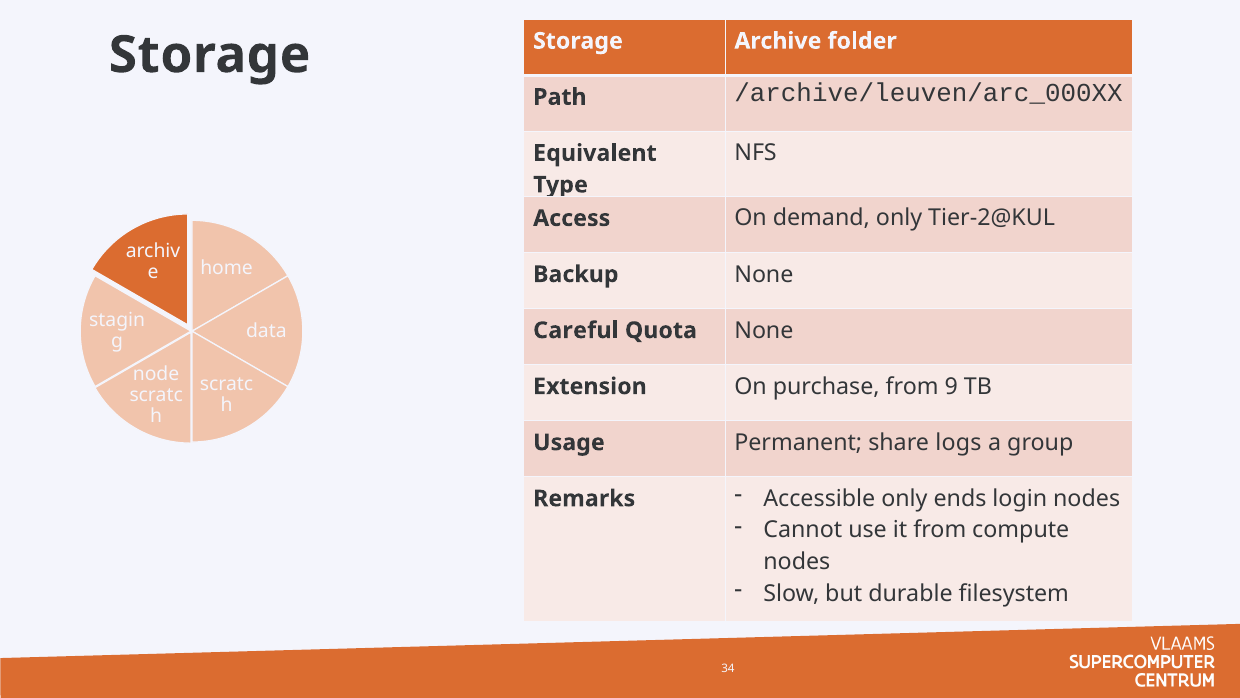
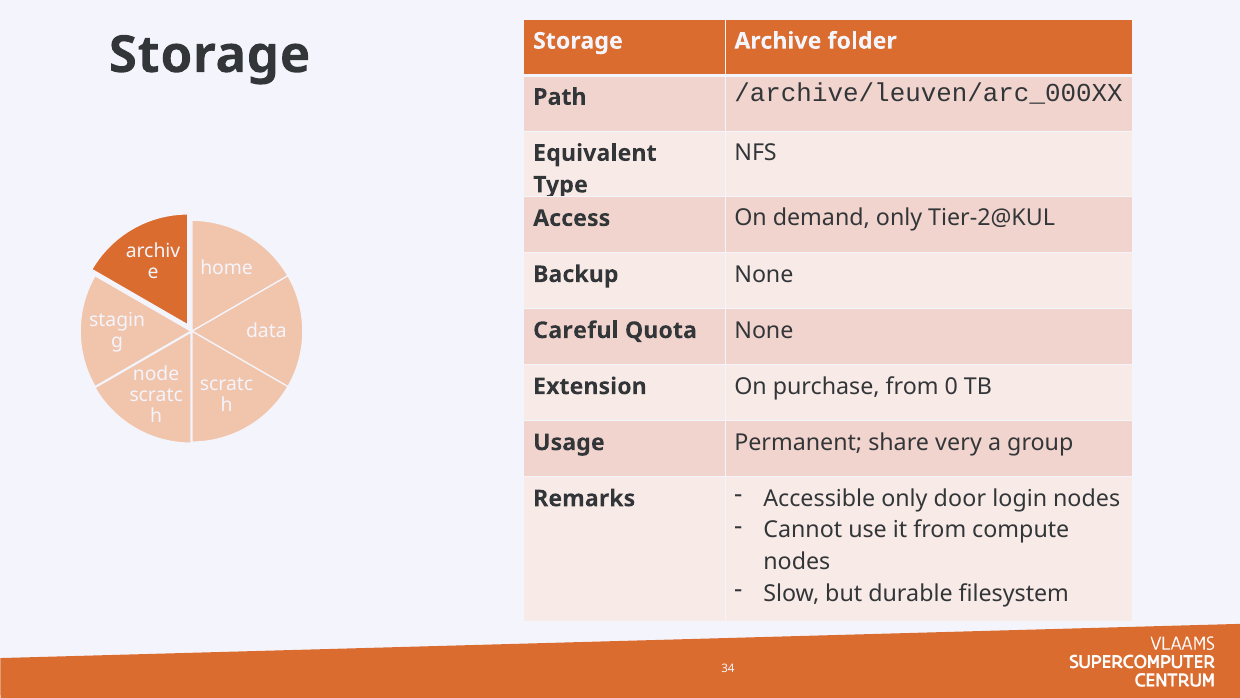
9: 9 -> 0
logs: logs -> very
ends: ends -> door
